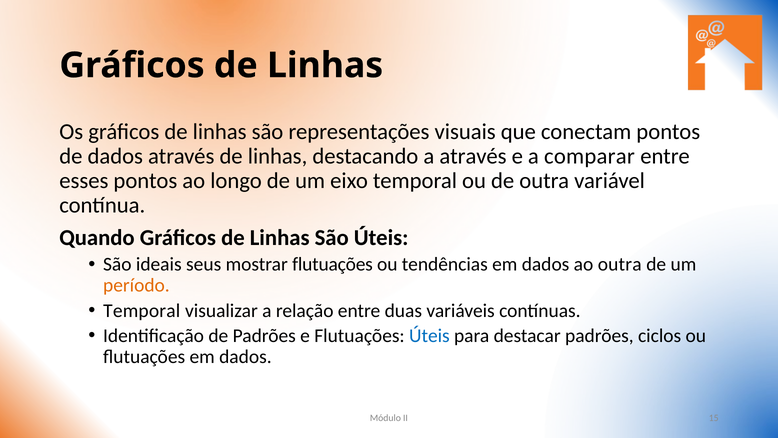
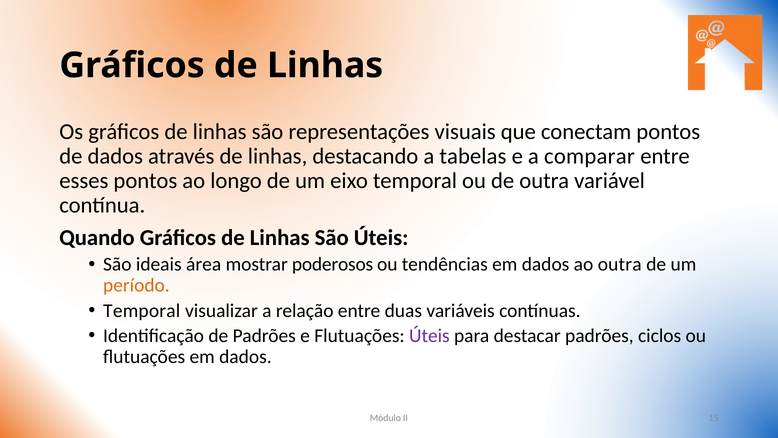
a através: através -> tabelas
seus: seus -> área
mostrar flutuações: flutuações -> poderosos
Úteis at (429, 335) colour: blue -> purple
